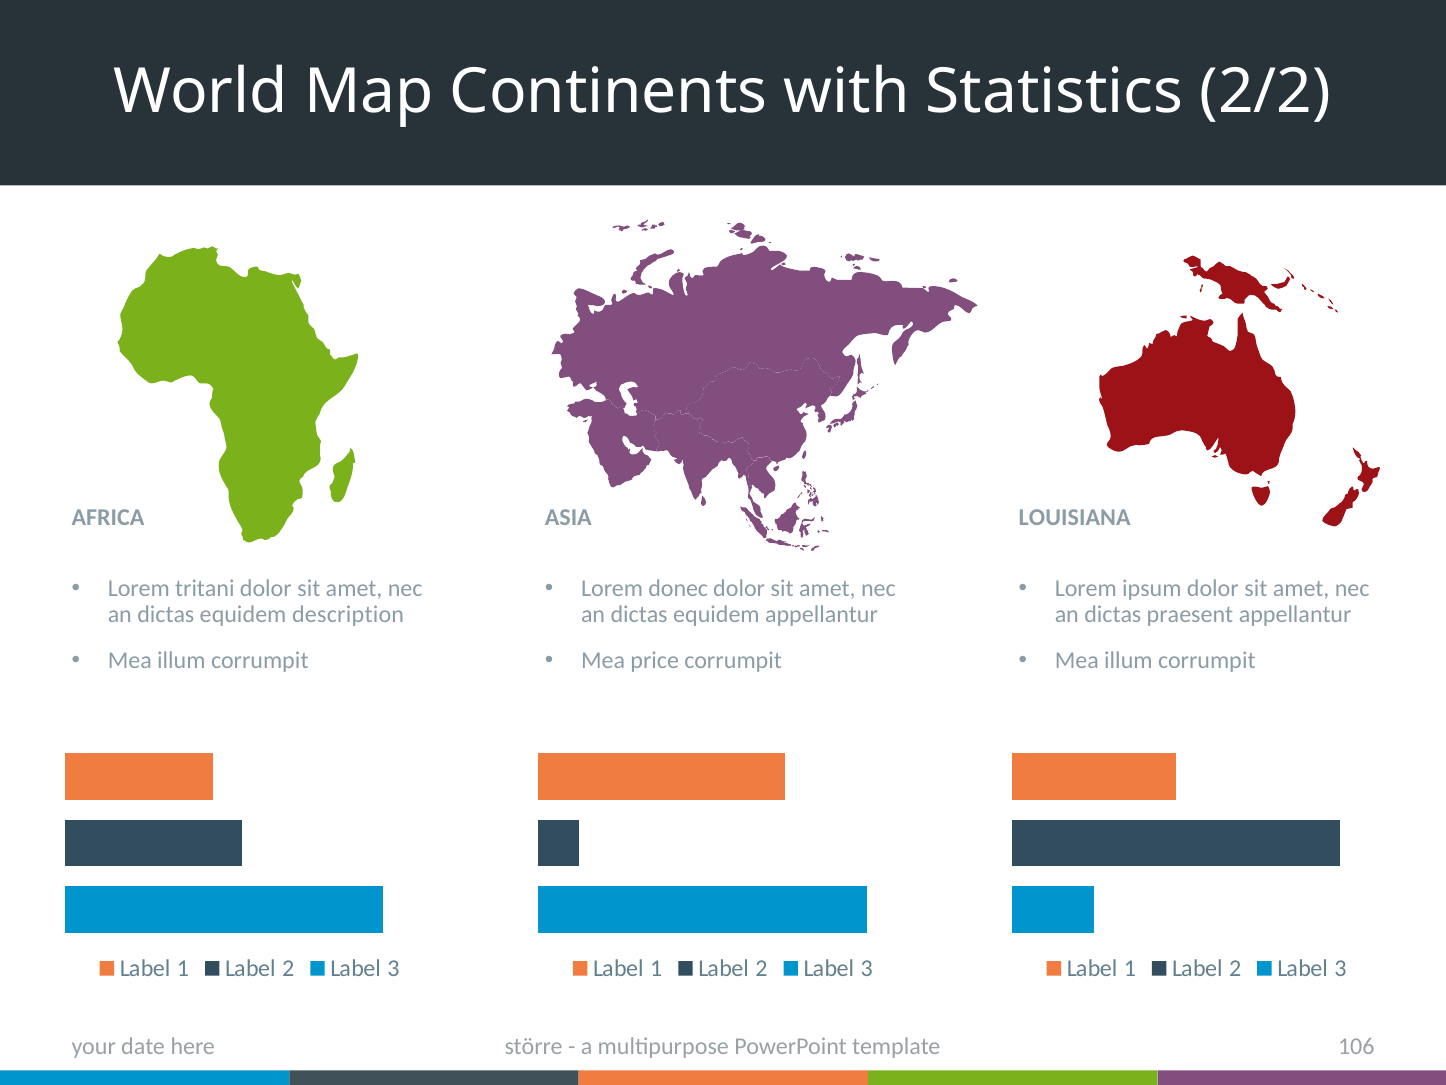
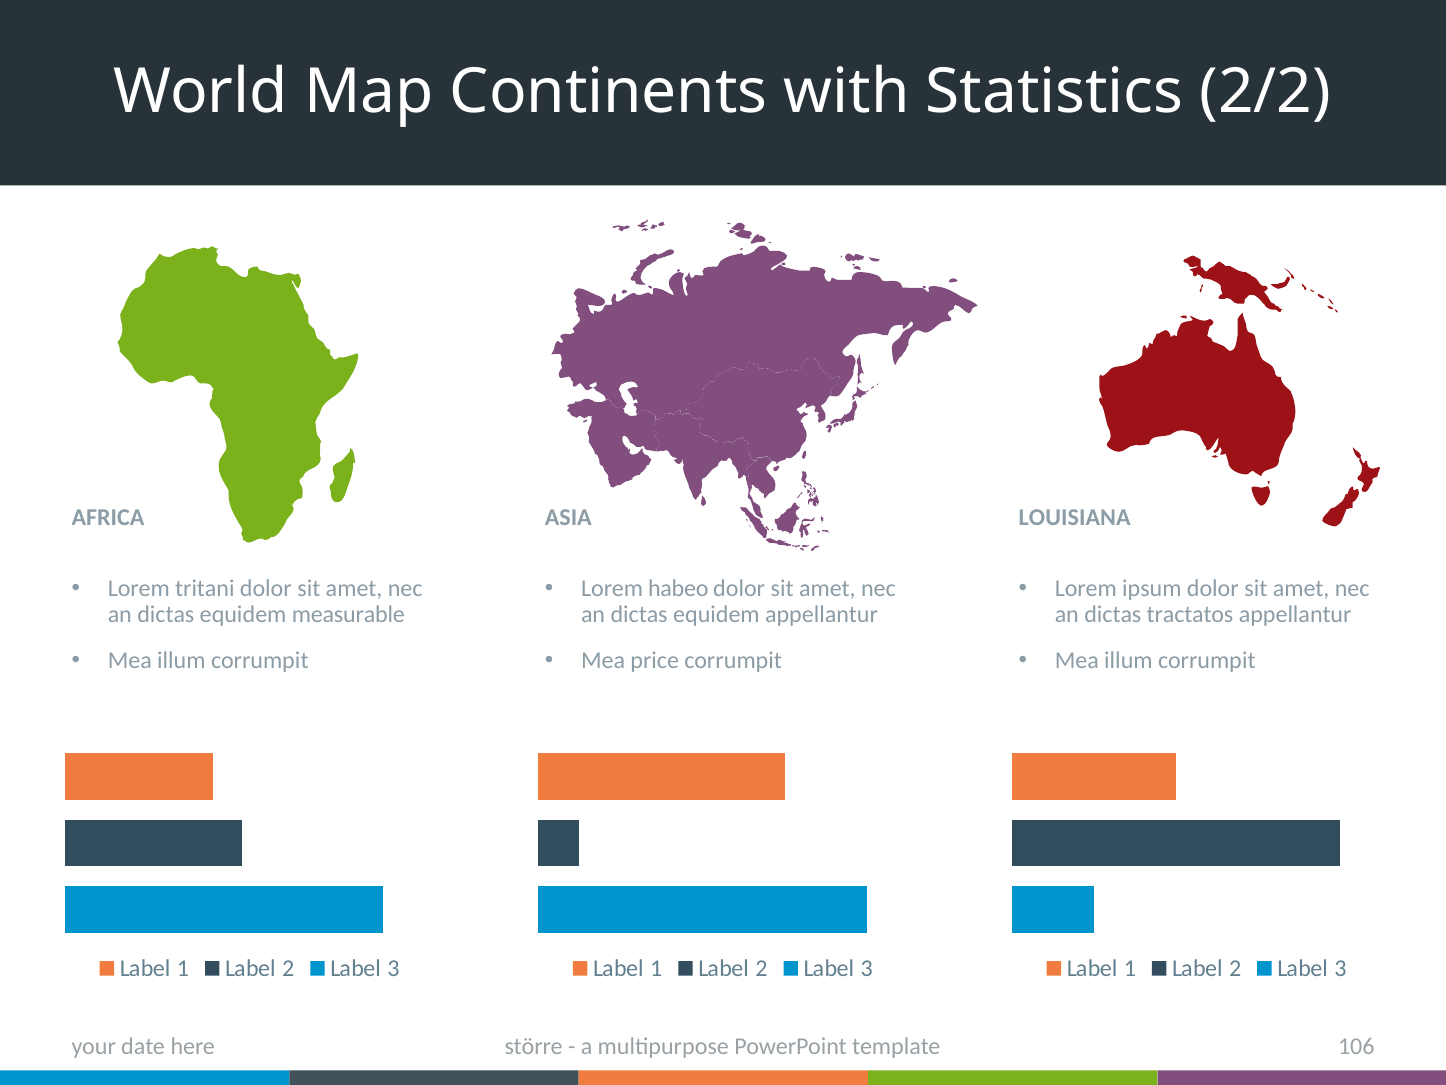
donec: donec -> habeo
description: description -> measurable
praesent: praesent -> tractatos
